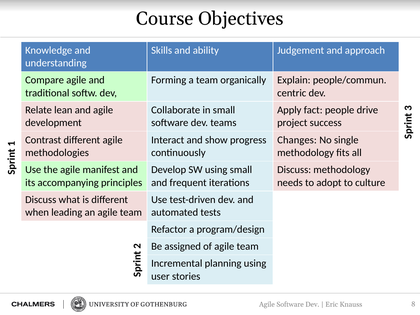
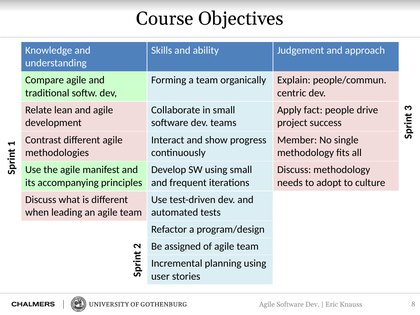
Changes: Changes -> Member
